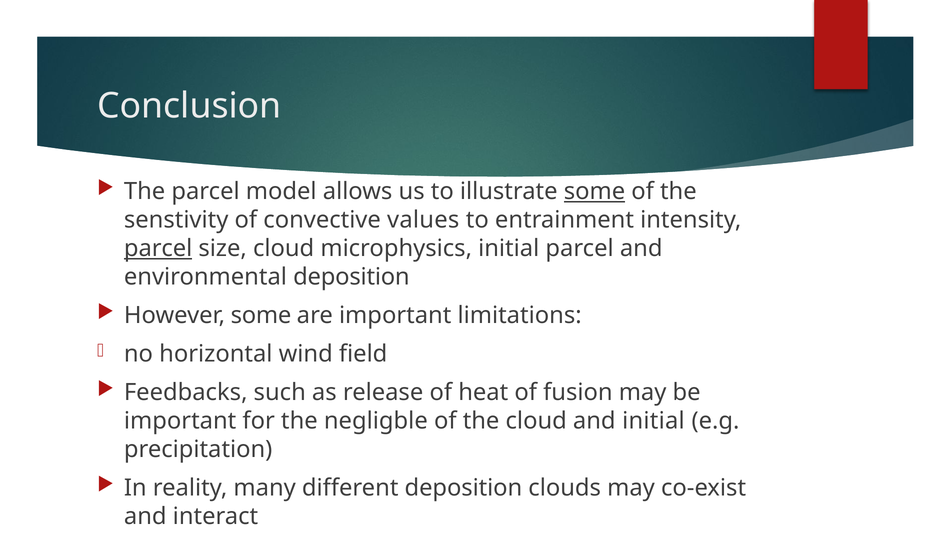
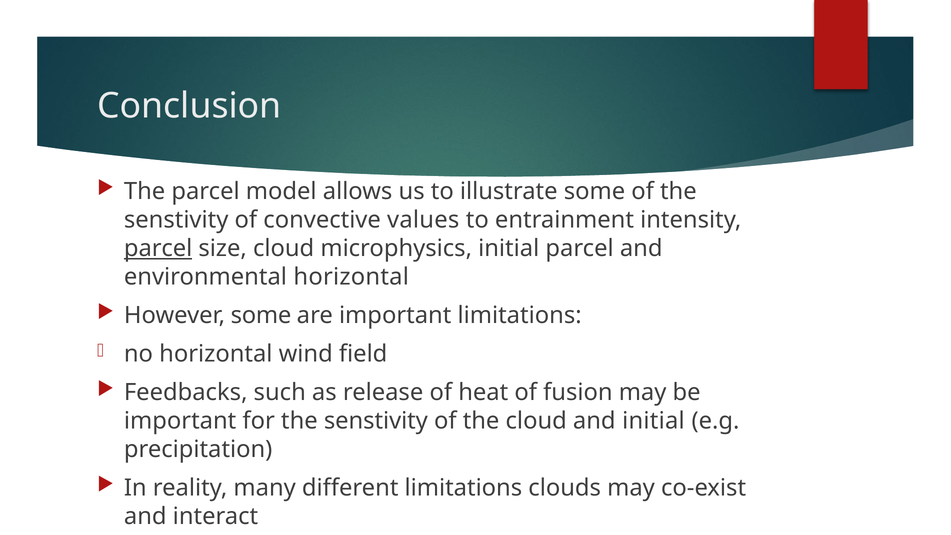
some at (594, 191) underline: present -> none
environmental deposition: deposition -> horizontal
for the negligble: negligble -> senstivity
different deposition: deposition -> limitations
